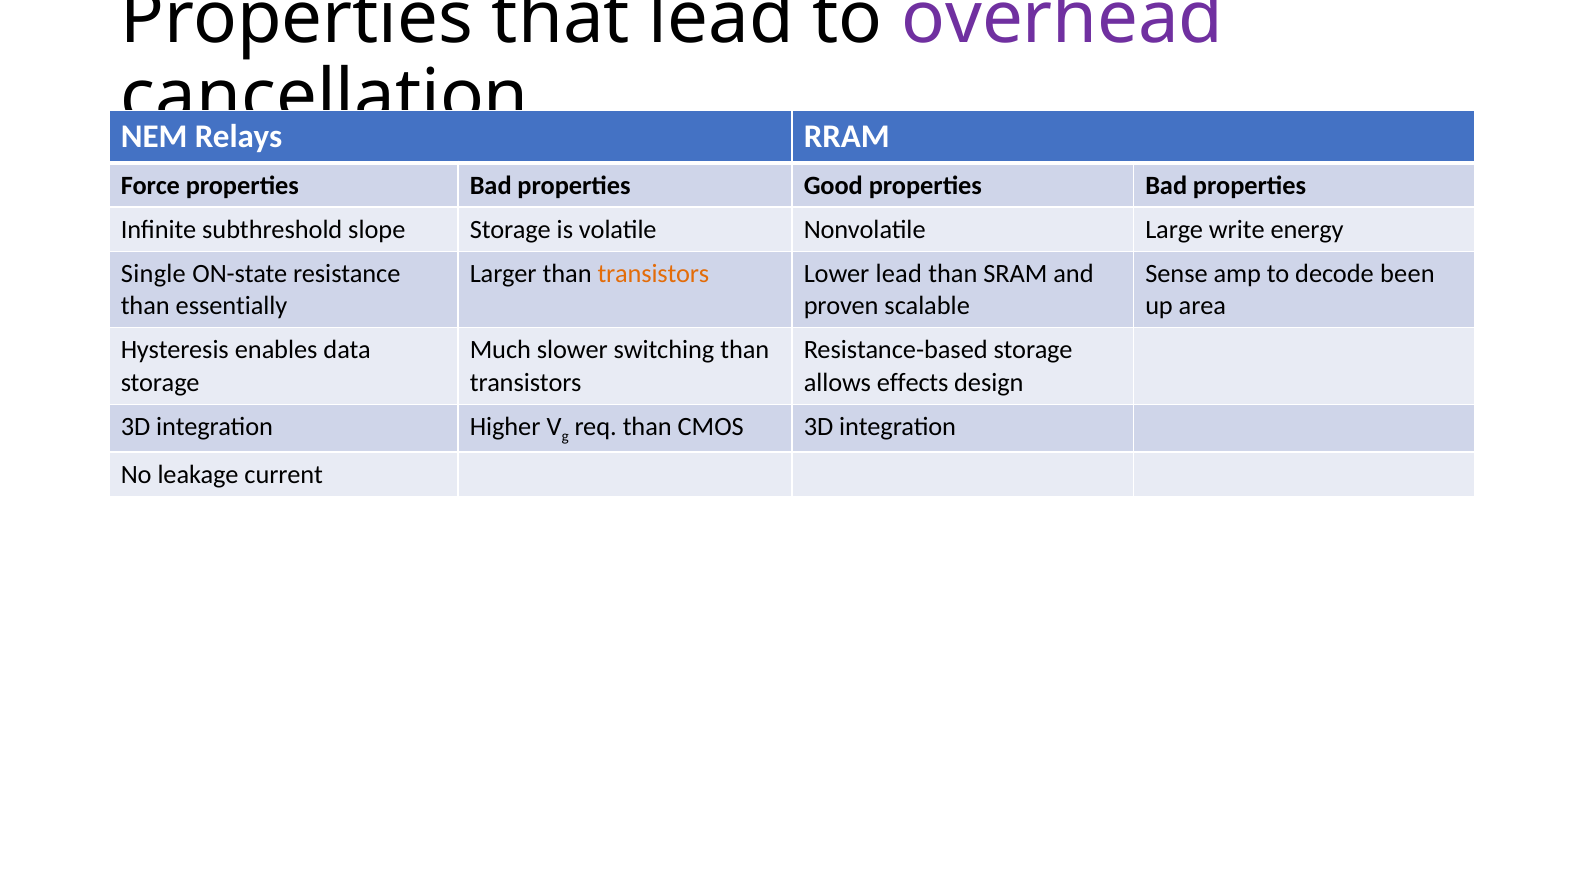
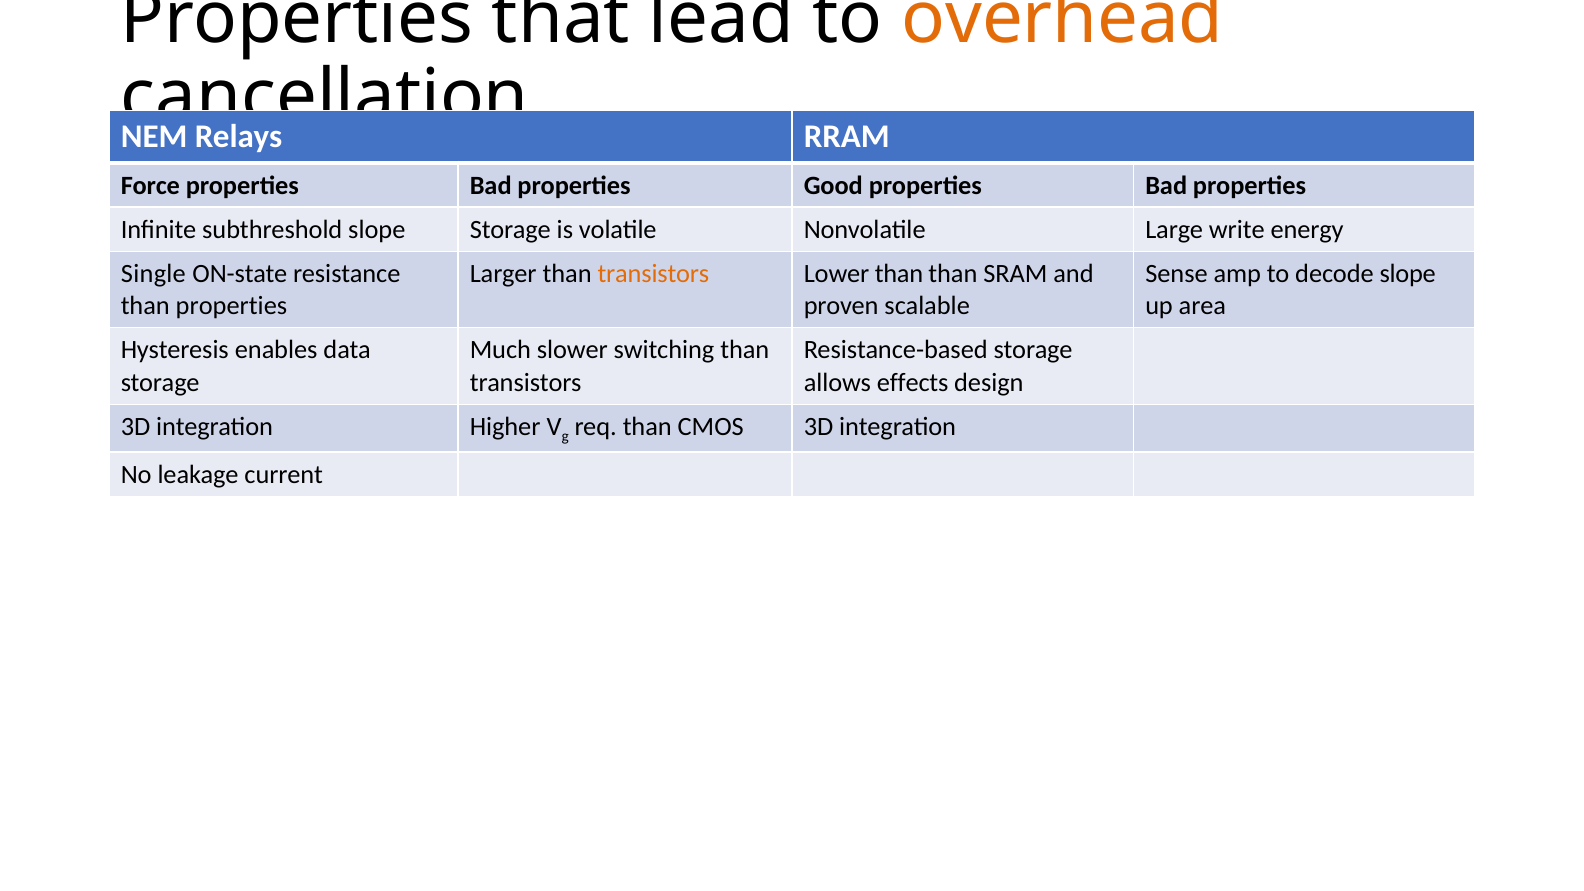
overhead colour: purple -> orange
Lower lead: lead -> than
decode been: been -> slope
than essentially: essentially -> properties
